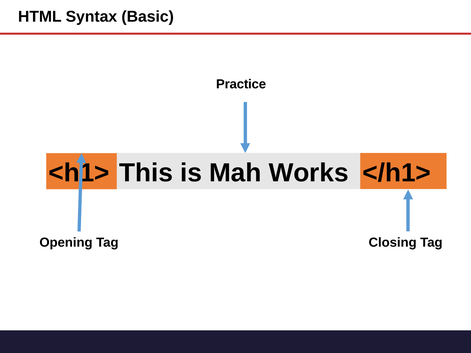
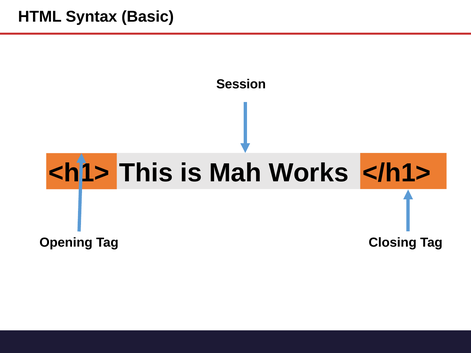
Practice: Practice -> Session
